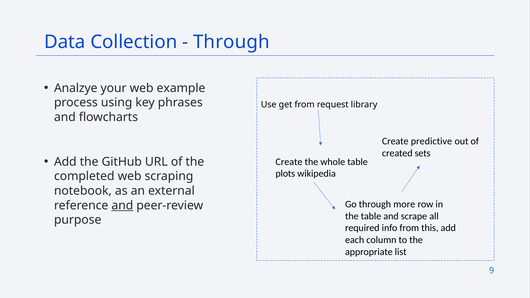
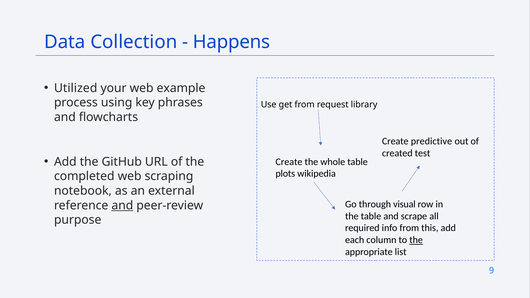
Through at (231, 42): Through -> Happens
Analzye: Analzye -> Utilized
sets: sets -> test
more: more -> visual
the at (416, 240) underline: none -> present
